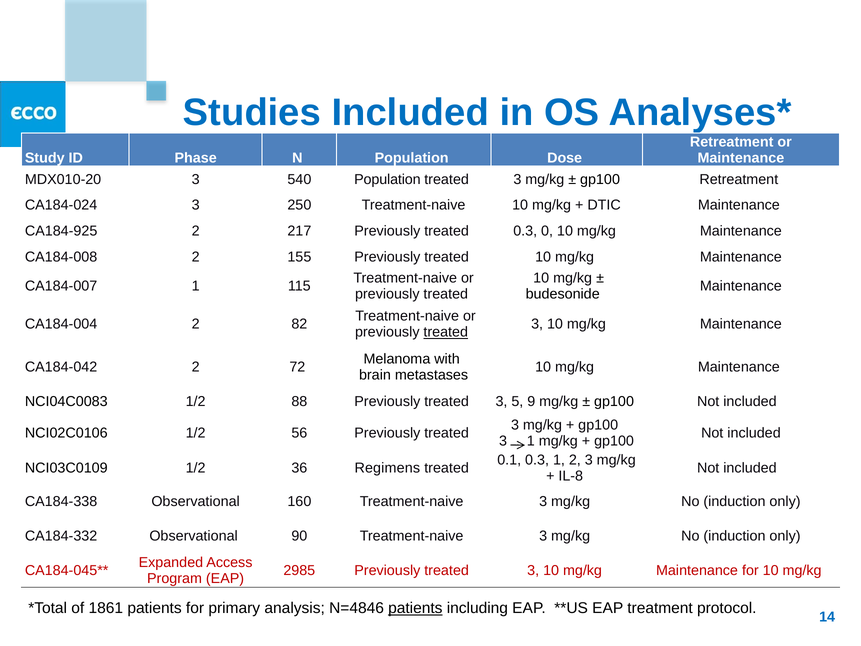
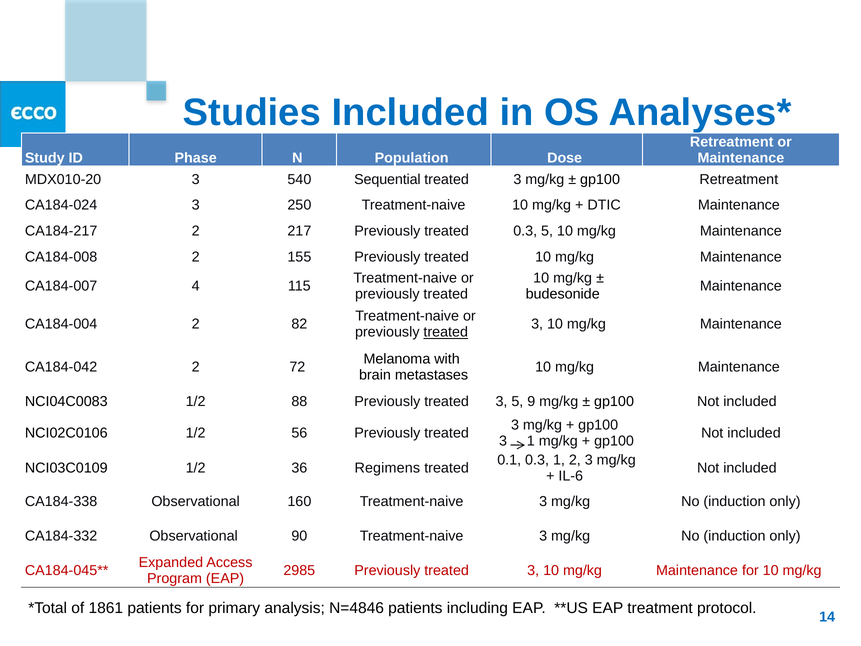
540 Population: Population -> Sequential
CA184-925: CA184-925 -> CA184-217
0.3 0: 0 -> 5
CA184-007 1: 1 -> 4
IL-8: IL-8 -> IL-6
patients at (415, 608) underline: present -> none
